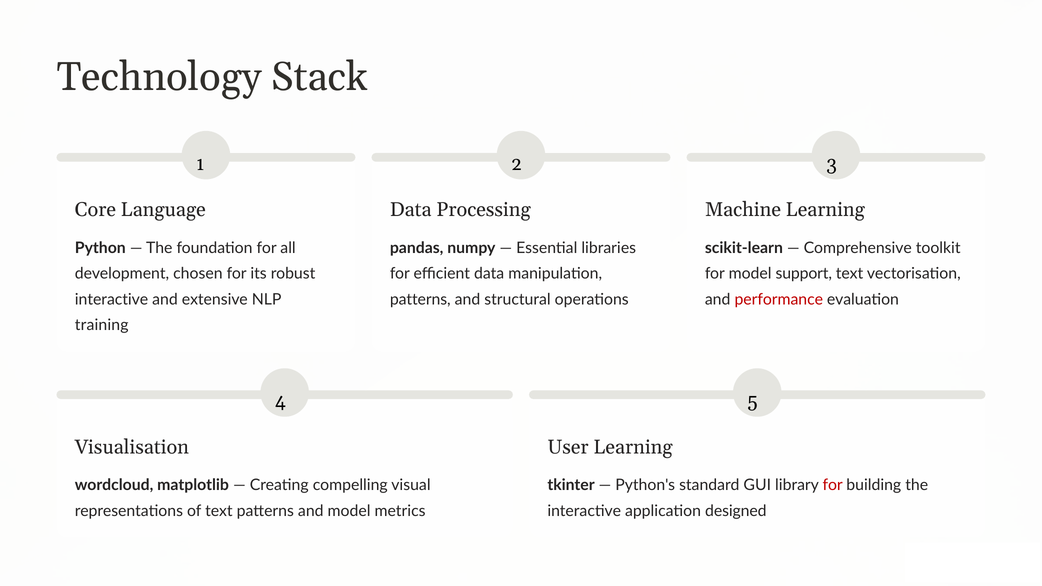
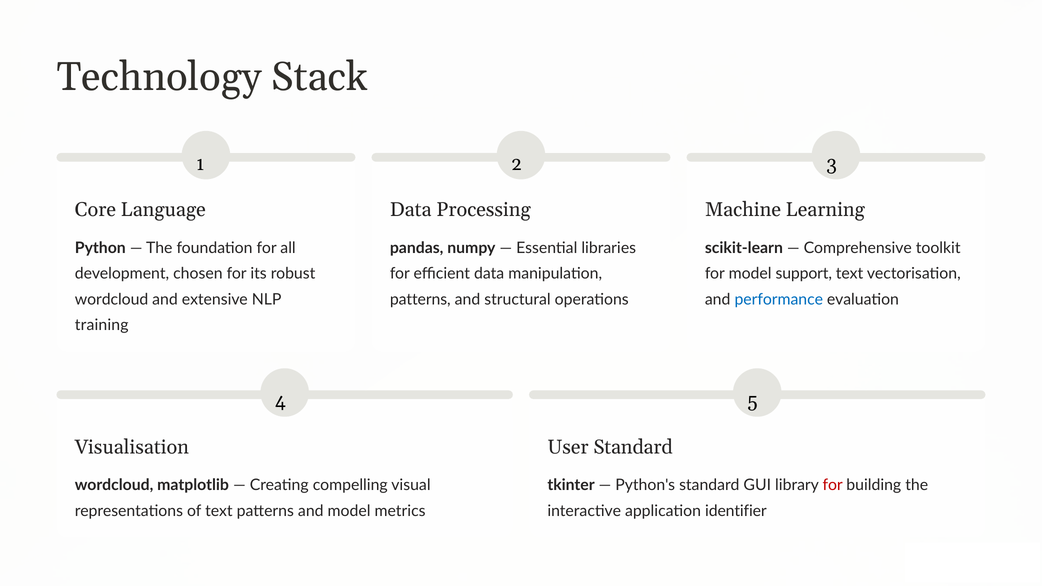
interactive at (112, 299): interactive -> wordcloud
performance colour: red -> blue
User Learning: Learning -> Standard
designed: designed -> identifier
